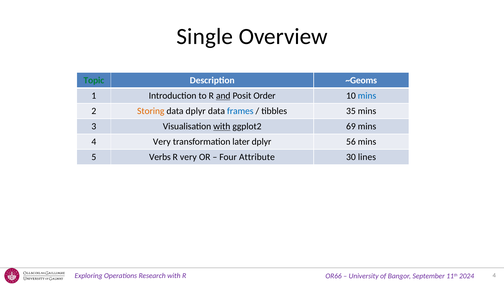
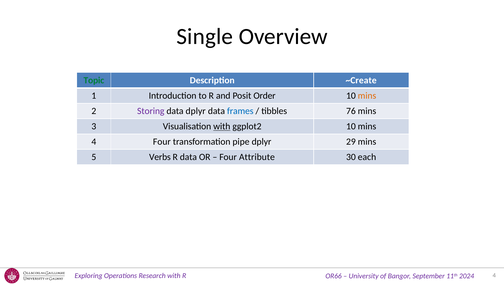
~Geoms: ~Geoms -> ~Create
and underline: present -> none
mins at (367, 96) colour: blue -> orange
Storing colour: orange -> purple
35: 35 -> 76
ggplot2 69: 69 -> 10
4 Very: Very -> Four
later: later -> pipe
56: 56 -> 29
R very: very -> data
lines: lines -> each
